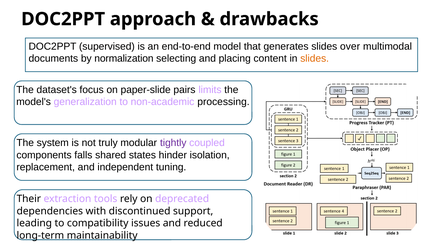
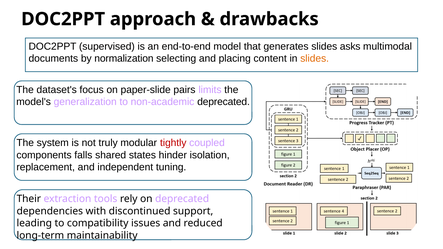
over: over -> asks
non-academic processing: processing -> deprecated
tightly colour: purple -> red
